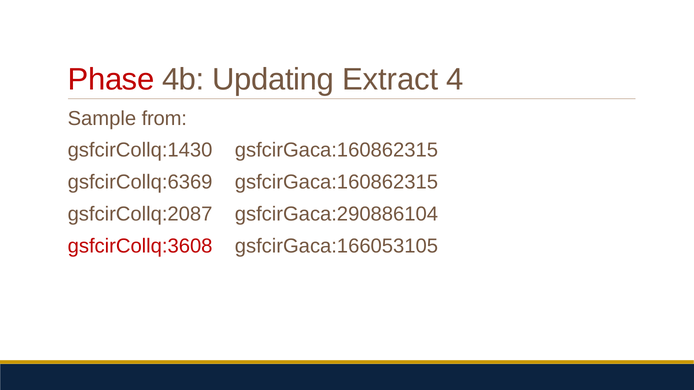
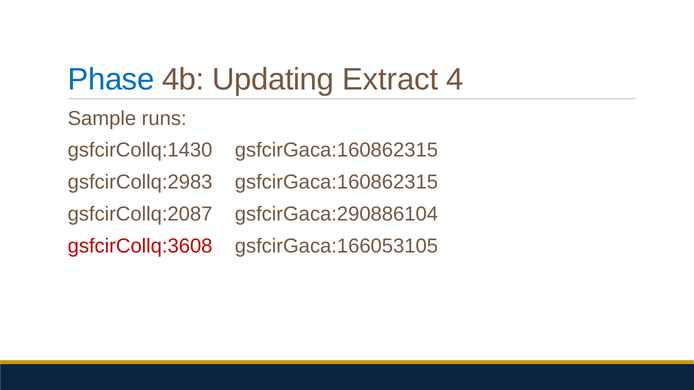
Phase colour: red -> blue
from: from -> runs
gsfcirCollq:6369: gsfcirCollq:6369 -> gsfcirCollq:2983
